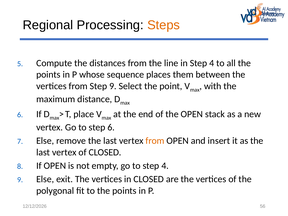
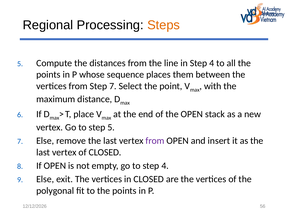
Step 9: 9 -> 7
step 6: 6 -> 5
from at (155, 141) colour: orange -> purple
